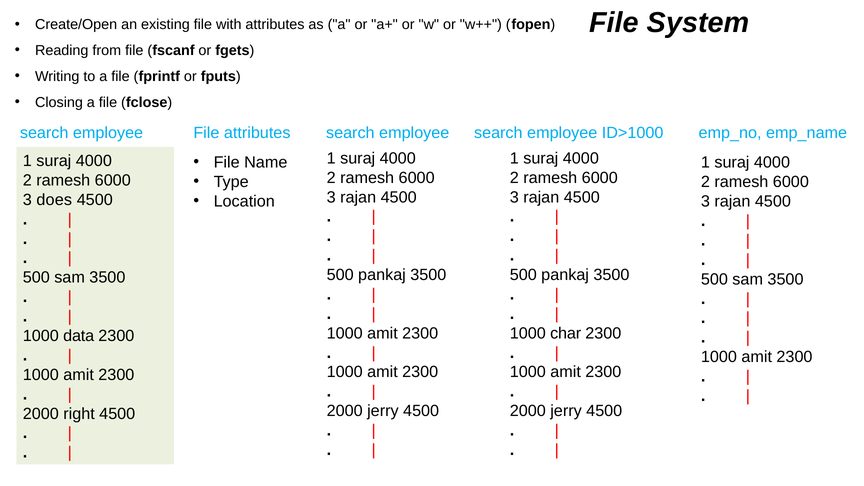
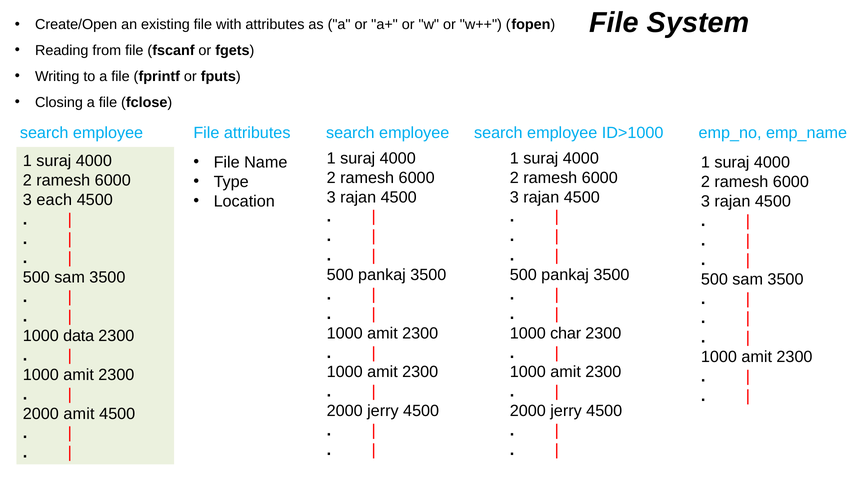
does: does -> each
2000 right: right -> amit
